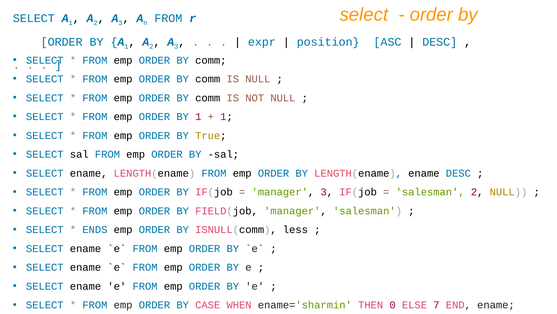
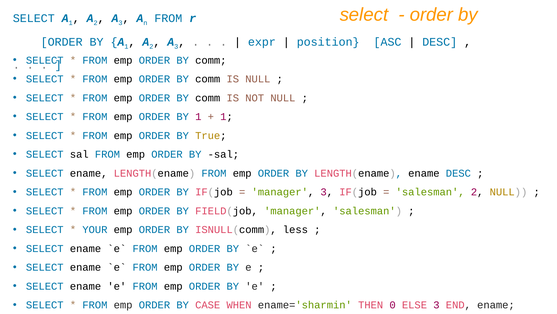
ENDS: ENDS -> YOUR
ELSE 7: 7 -> 3
